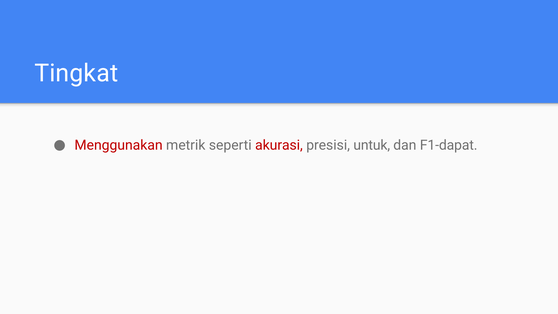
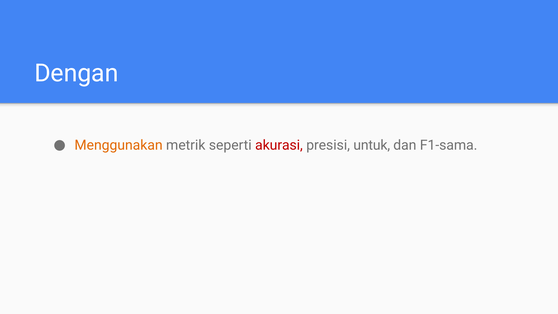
Tingkat: Tingkat -> Dengan
Menggunakan colour: red -> orange
F1-dapat: F1-dapat -> F1-sama
